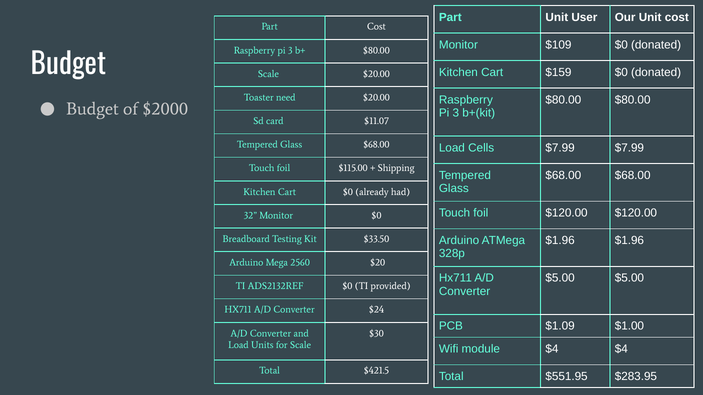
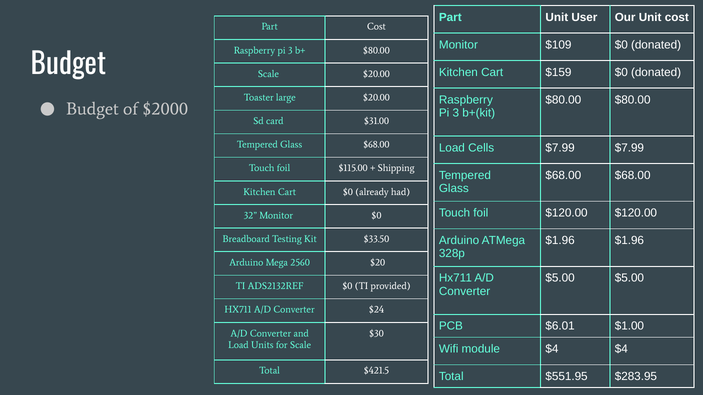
need: need -> large
$11.07: $11.07 -> $31.00
$1.09: $1.09 -> $6.01
